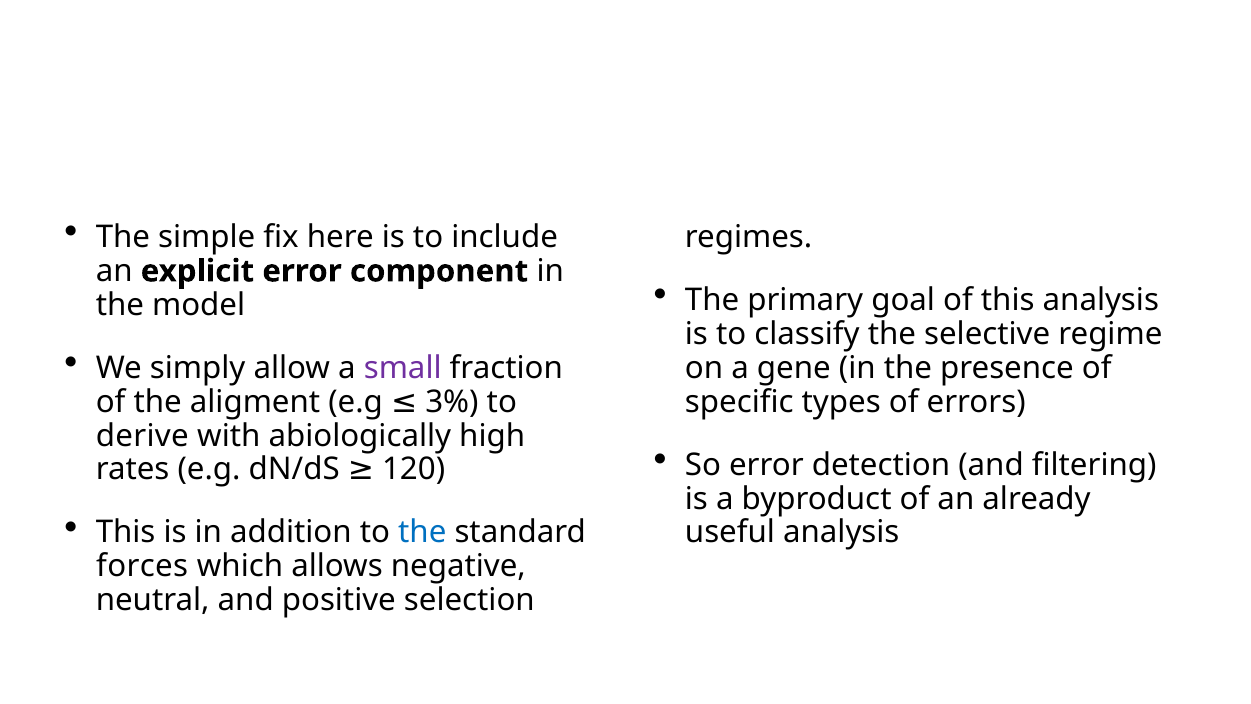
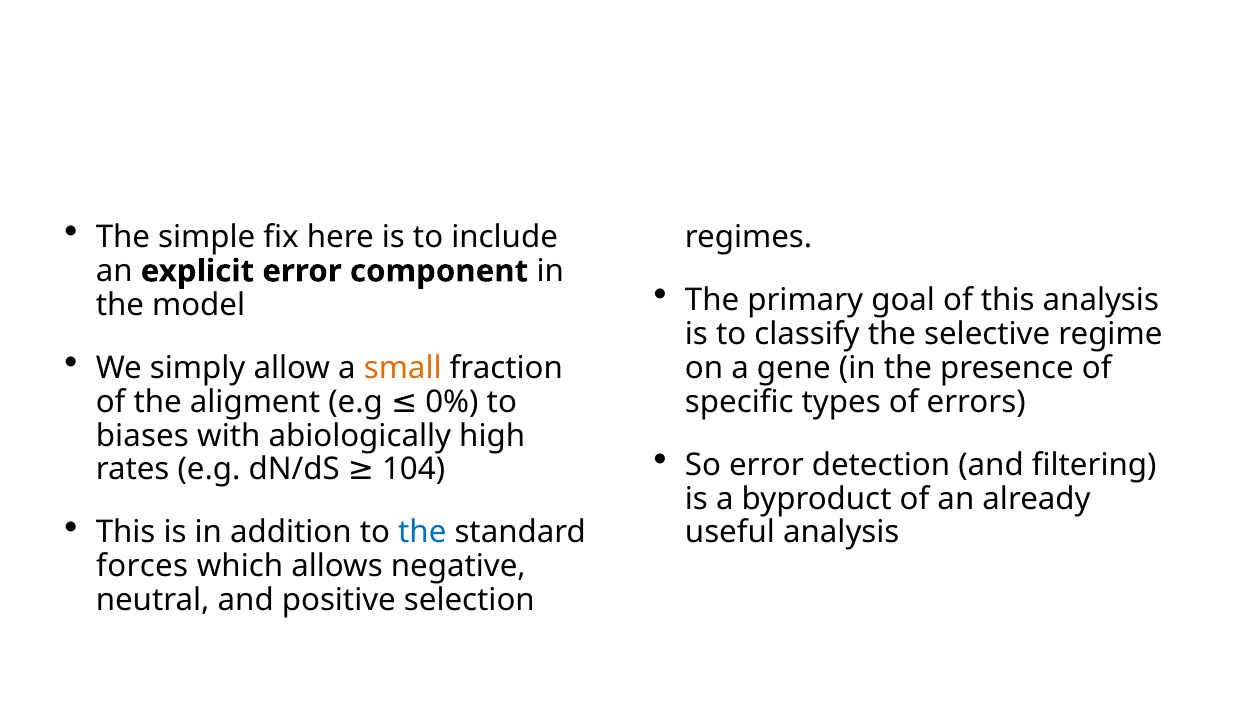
small colour: purple -> orange
3%: 3% -> 0%
derive: derive -> biases
120: 120 -> 104
